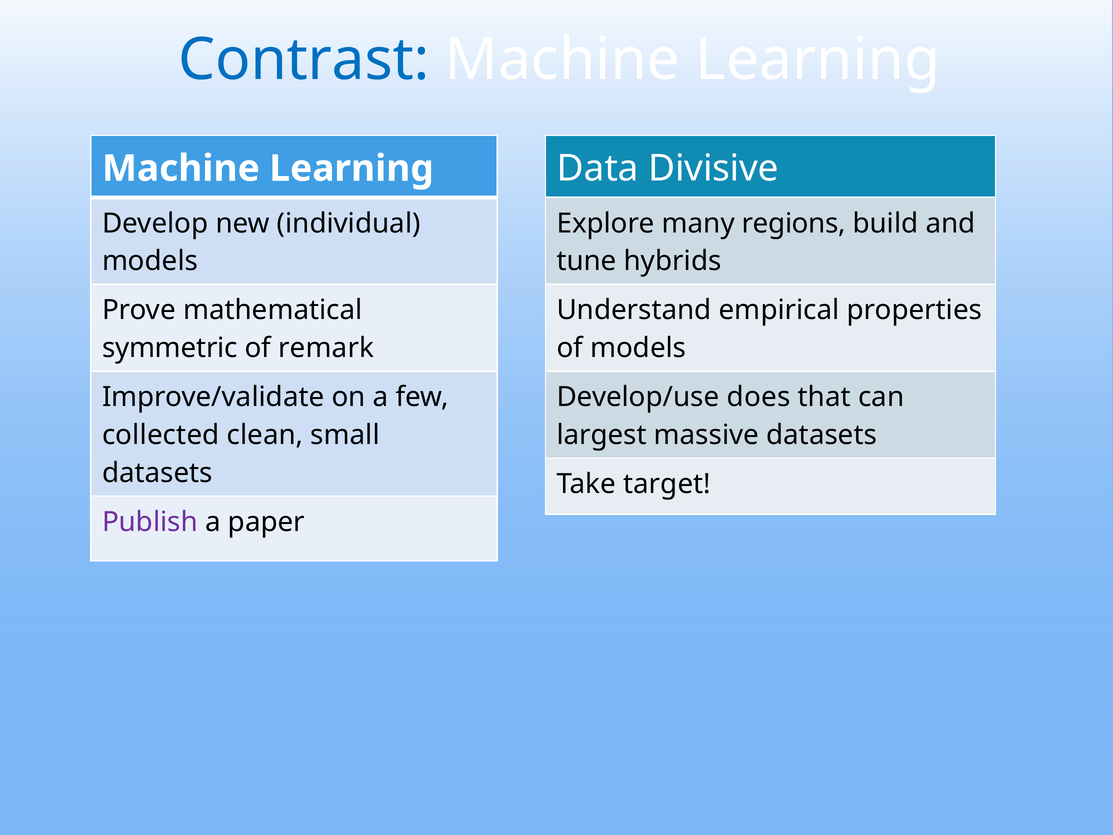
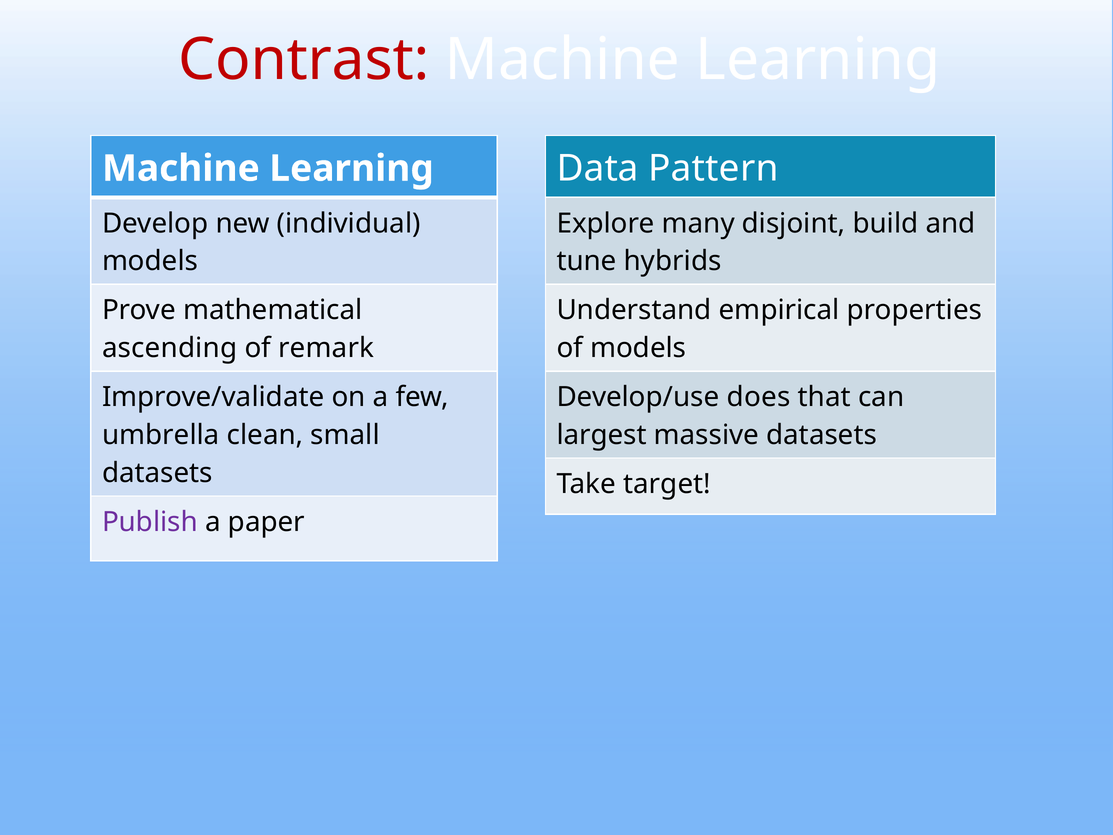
Contrast colour: blue -> red
Divisive: Divisive -> Pattern
regions: regions -> disjoint
symmetric: symmetric -> ascending
collected: collected -> umbrella
